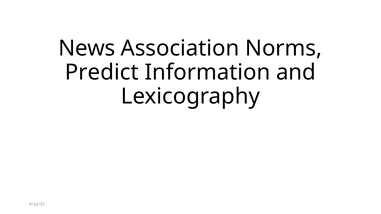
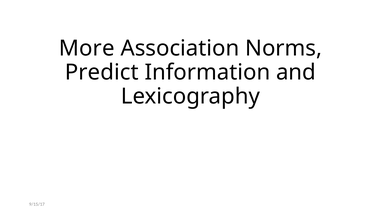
News: News -> More
